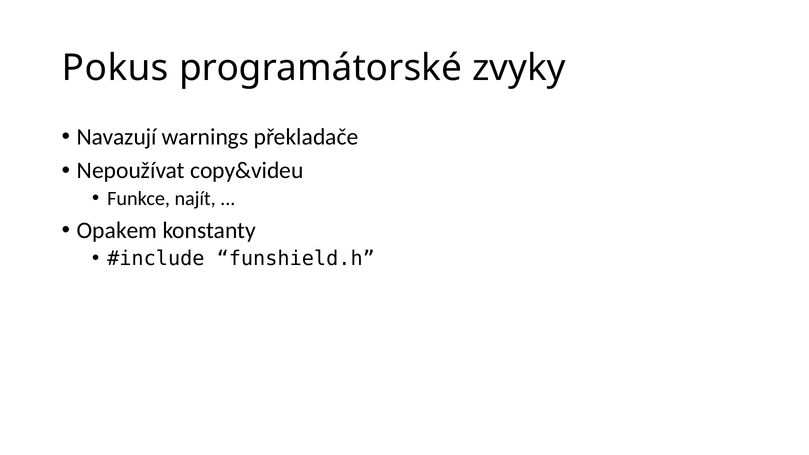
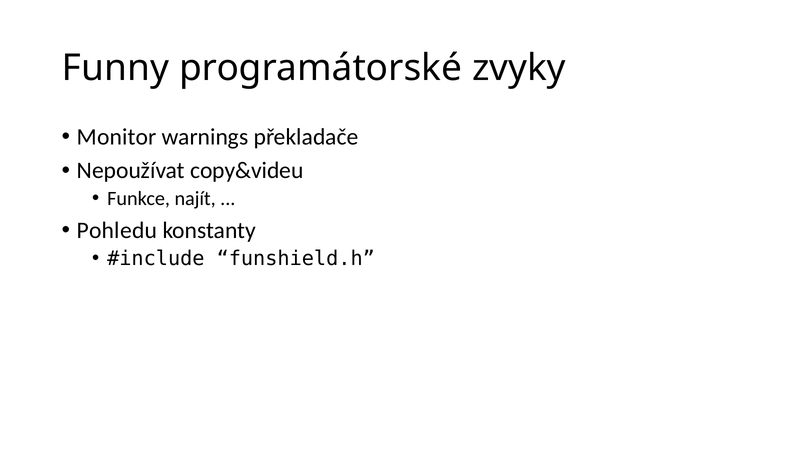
Pokus: Pokus -> Funny
Navazují: Navazují -> Monitor
Opakem: Opakem -> Pohledu
